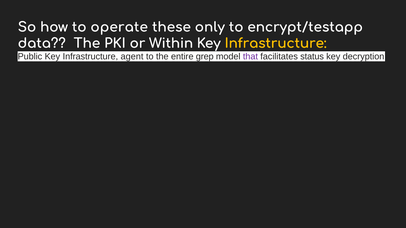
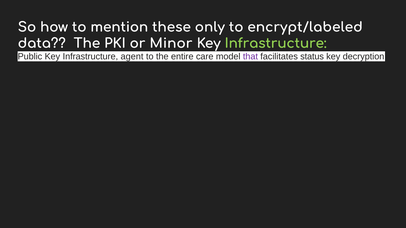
operate: operate -> mention
encrypt/testapp: encrypt/testapp -> encrypt/labeled
Within: Within -> Minor
Infrastructure at (276, 43) colour: yellow -> light green
grep: grep -> care
